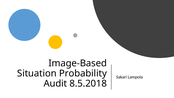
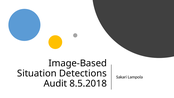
Probability: Probability -> Detections
